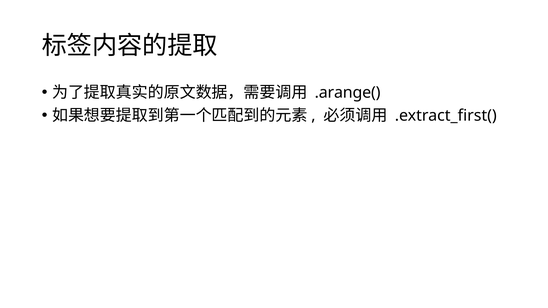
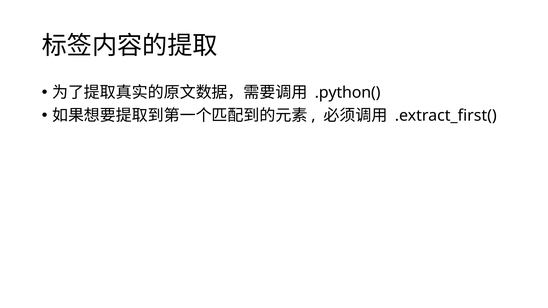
.arange(: .arange( -> .python(
